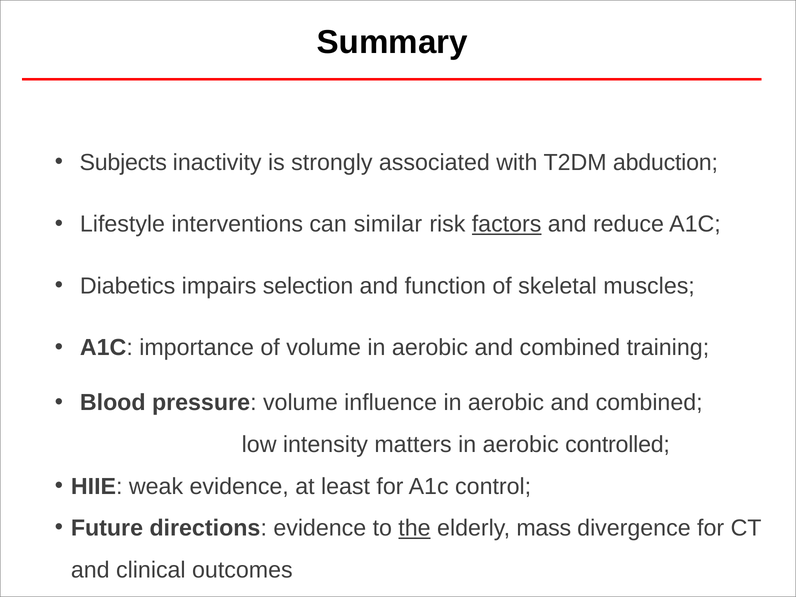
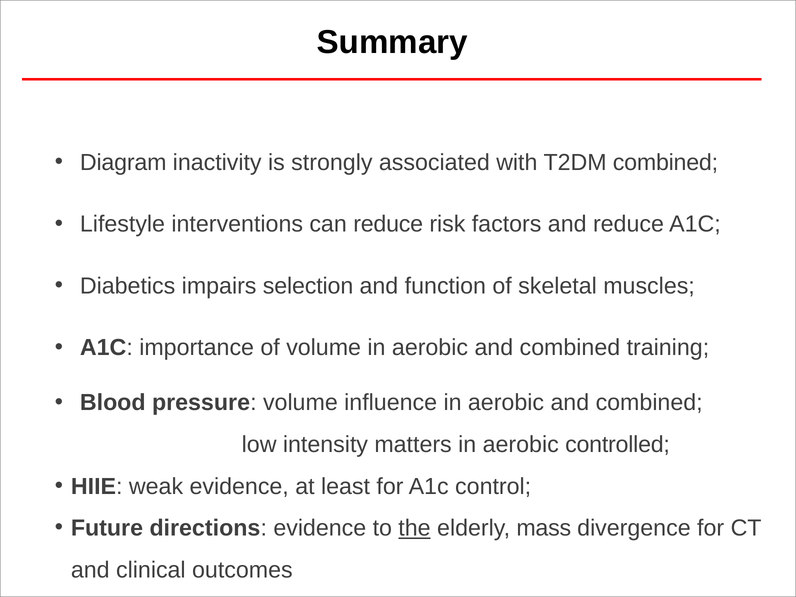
Subjects: Subjects -> Diagram
T2DM abduction: abduction -> combined
can similar: similar -> reduce
factors underline: present -> none
